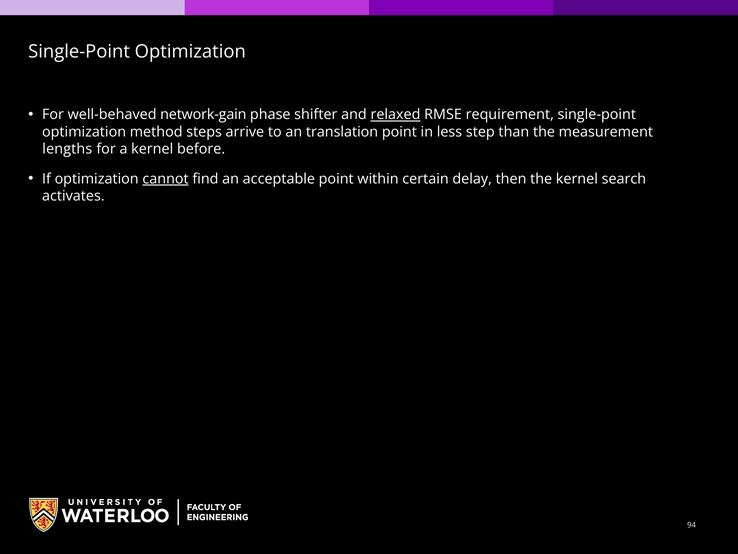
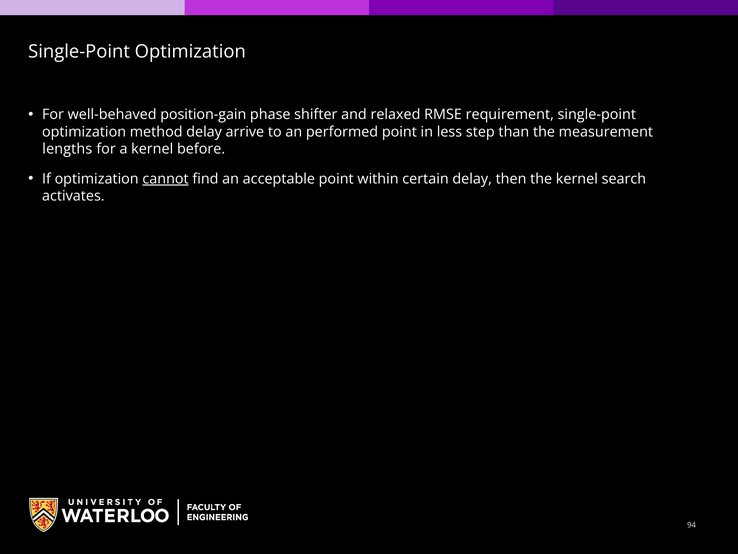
network-gain: network-gain -> position-gain
relaxed underline: present -> none
method steps: steps -> delay
translation: translation -> performed
